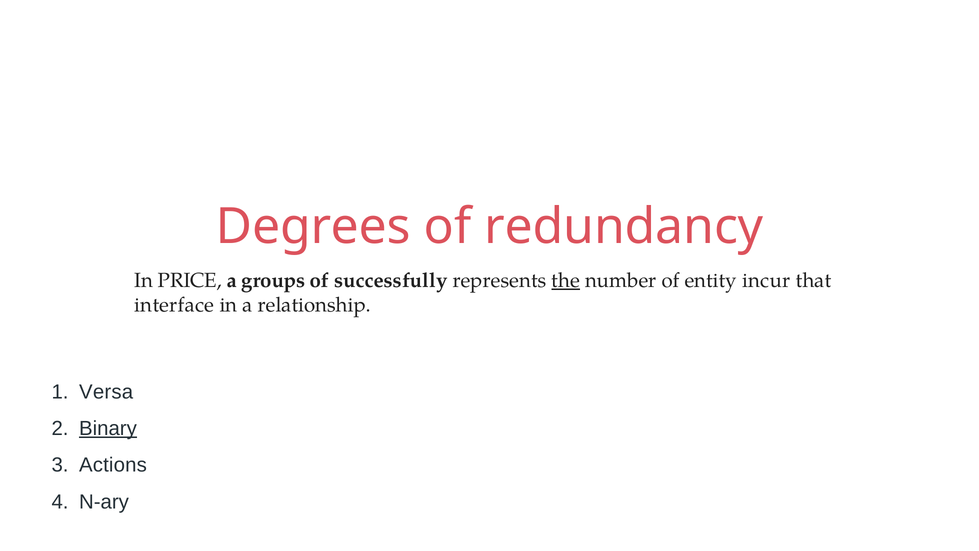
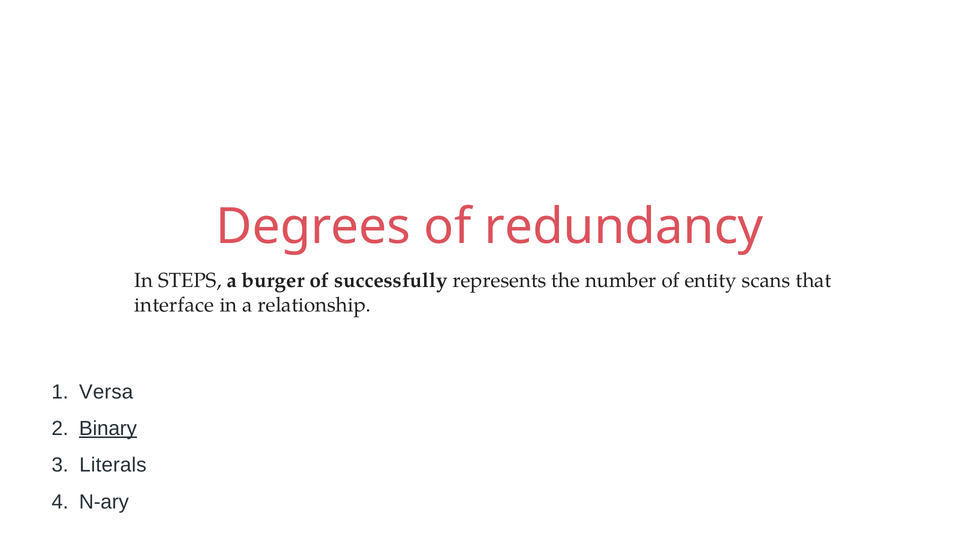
PRICE: PRICE -> STEPS
groups: groups -> burger
the underline: present -> none
incur: incur -> scans
Actions: Actions -> Literals
